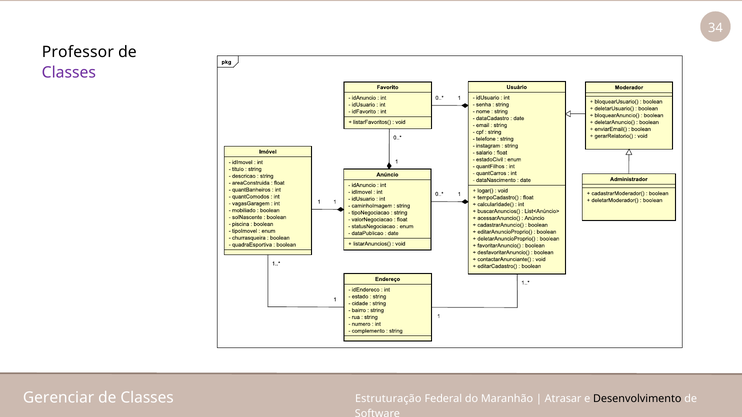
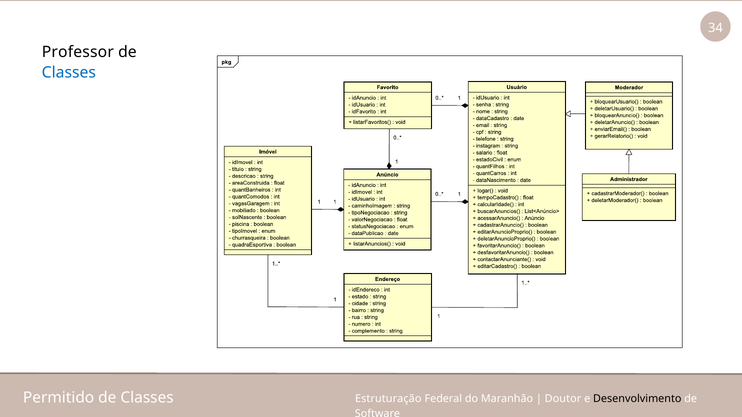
Classes at (69, 73) colour: purple -> blue
Gerenciar: Gerenciar -> Permitido
Atrasar: Atrasar -> Doutor
